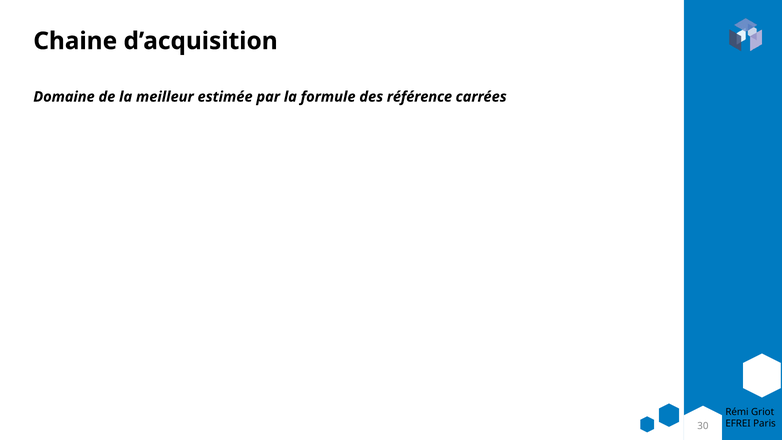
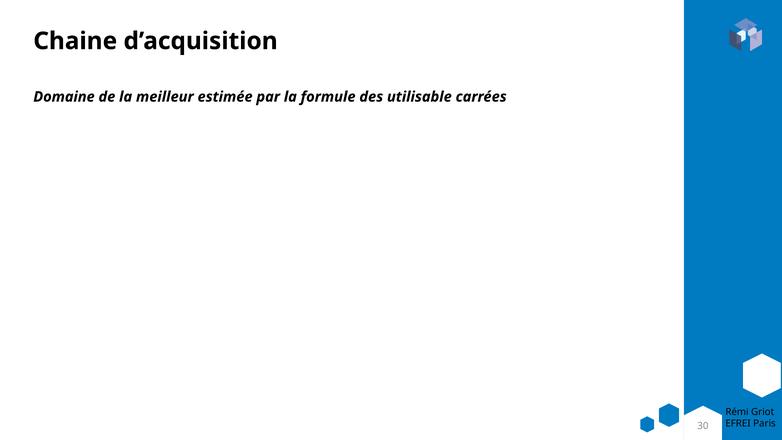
référence: référence -> utilisable
